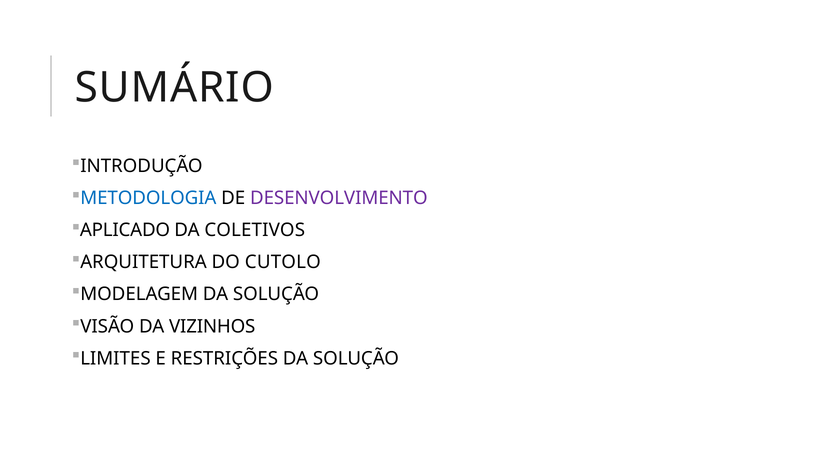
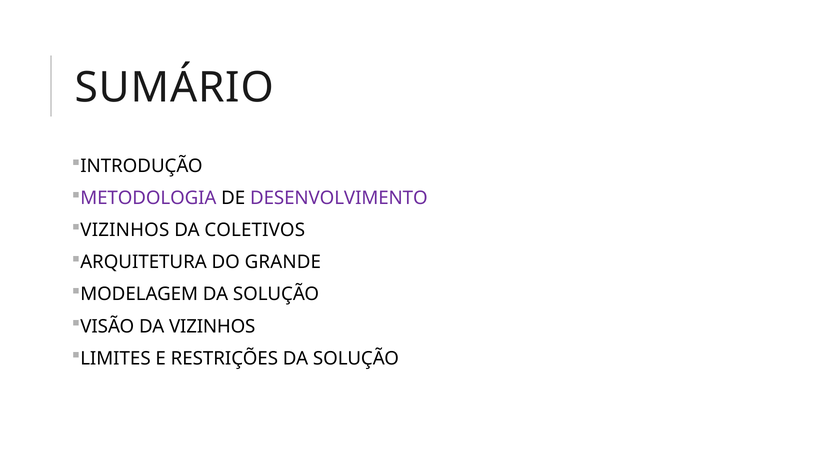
METODOLOGIA colour: blue -> purple
APLICADO at (125, 230): APLICADO -> VIZINHOS
CUTOLO: CUTOLO -> GRANDE
